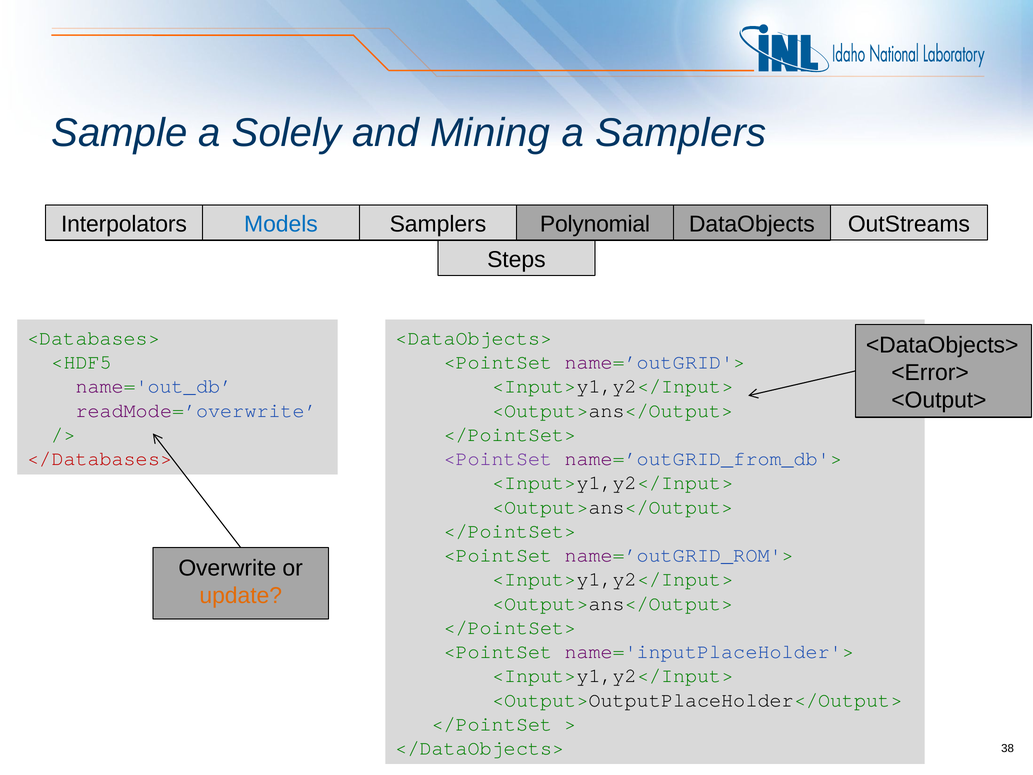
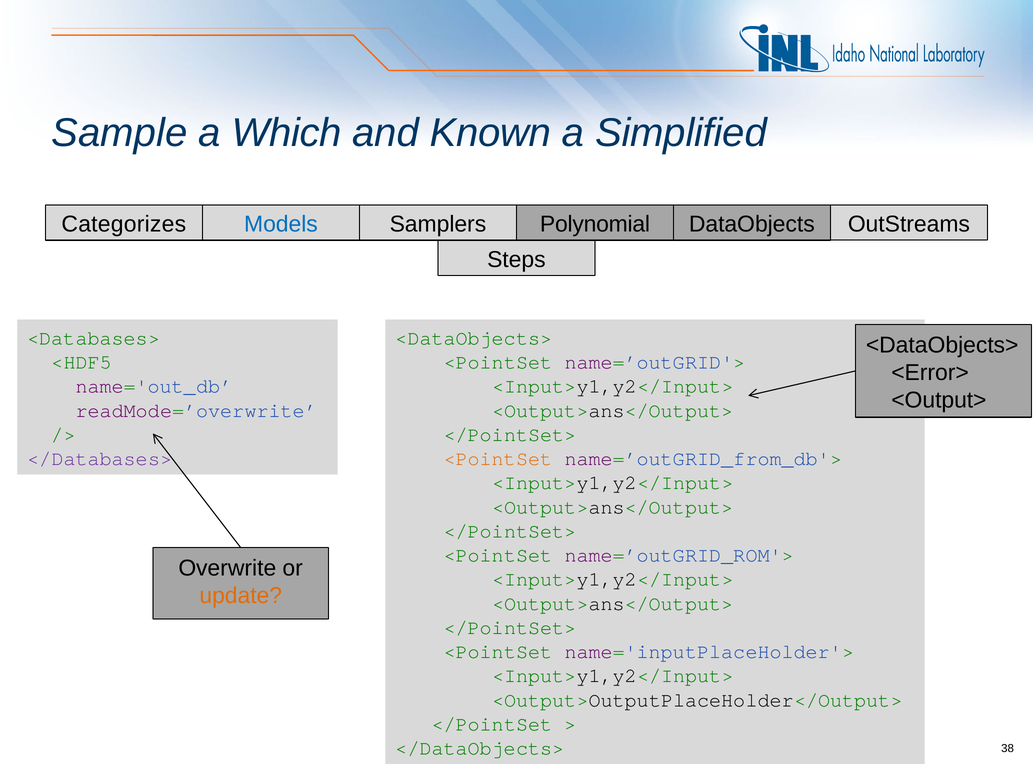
Solely: Solely -> Which
Mining: Mining -> Known
a Samplers: Samplers -> Simplified
Interpolators: Interpolators -> Categorizes
</Databases> colour: red -> purple
<PointSet at (498, 459) colour: purple -> orange
